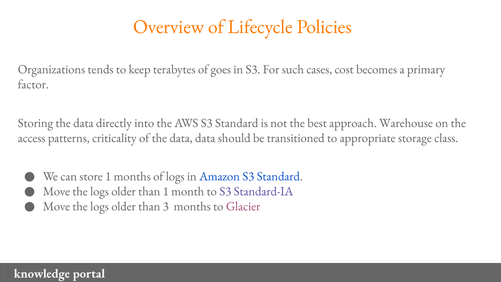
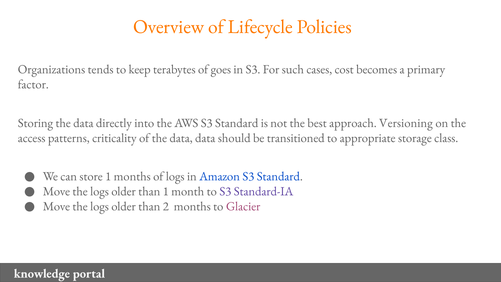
Warehouse: Warehouse -> Versioning
3: 3 -> 2
